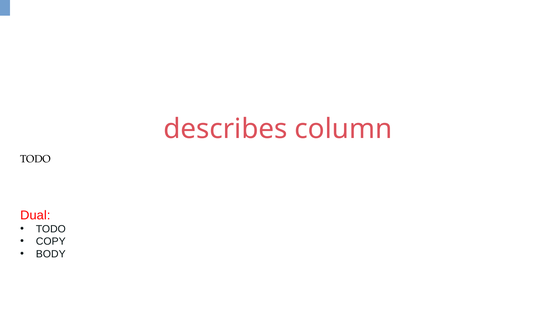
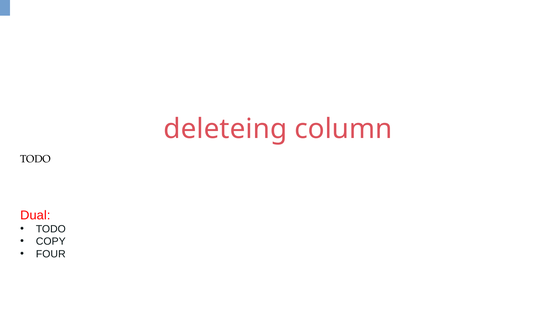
describes: describes -> deleteing
BODY: BODY -> FOUR
